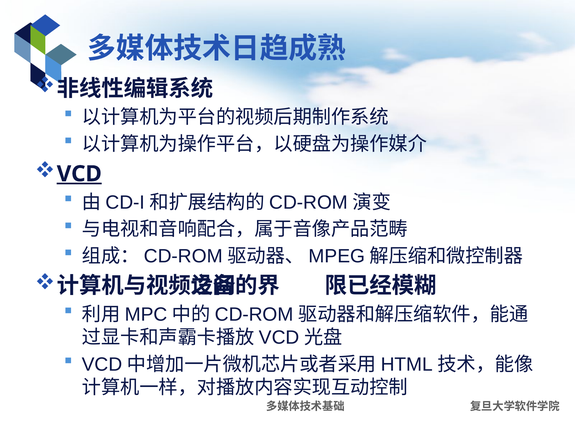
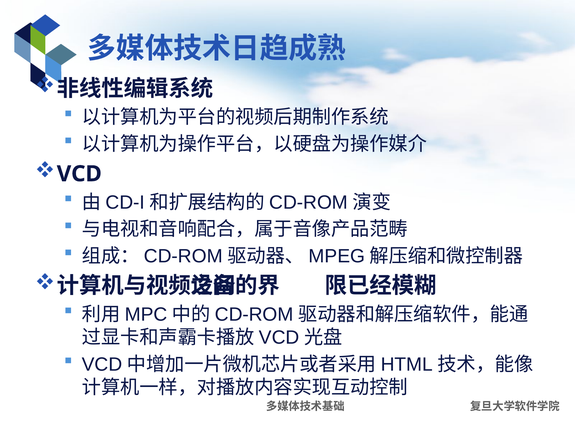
VCD underline: present -> none
